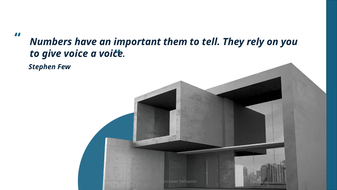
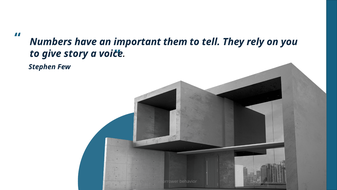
give voice: voice -> story
